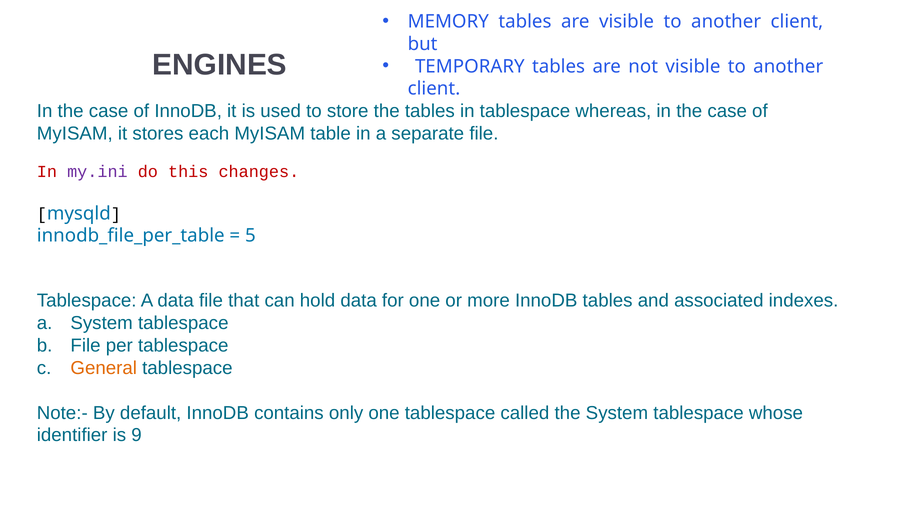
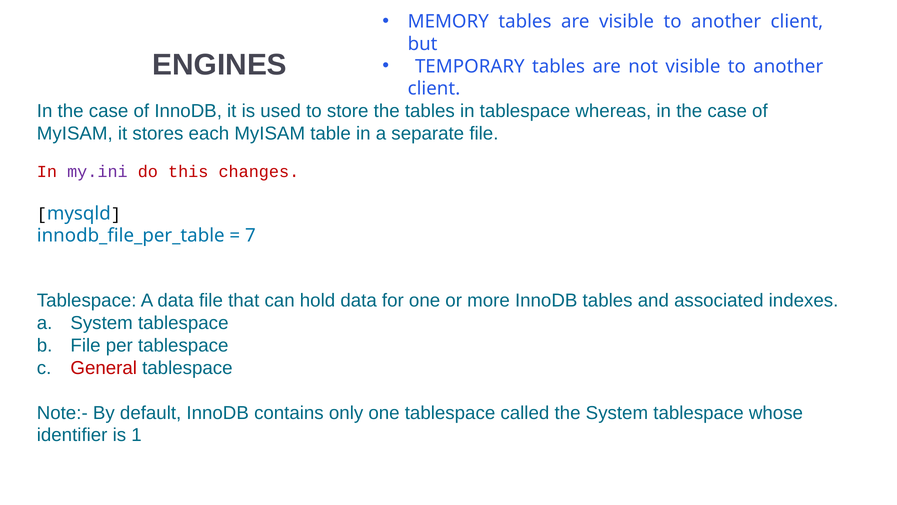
5: 5 -> 7
General colour: orange -> red
9: 9 -> 1
